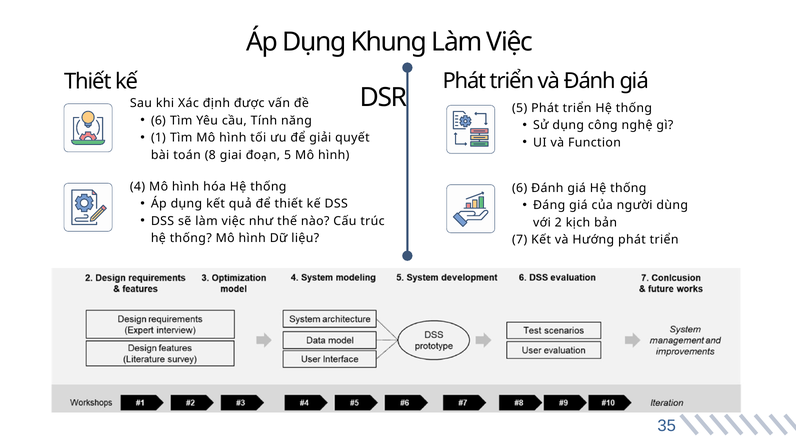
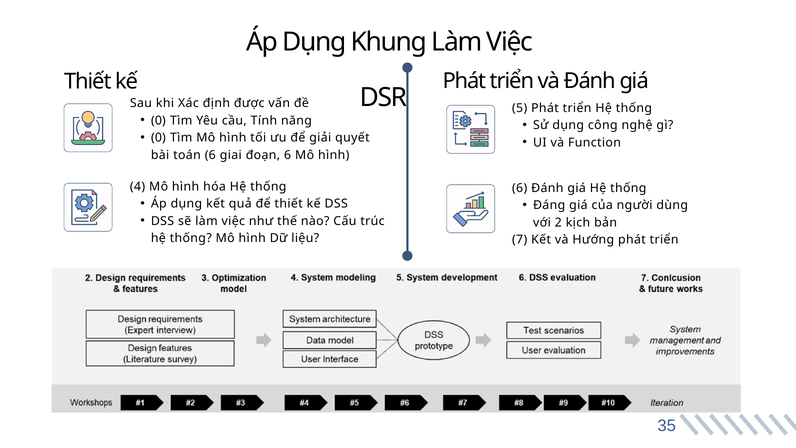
6 at (158, 121): 6 -> 0
1 at (158, 138): 1 -> 0
toán 8: 8 -> 6
đoạn 5: 5 -> 6
